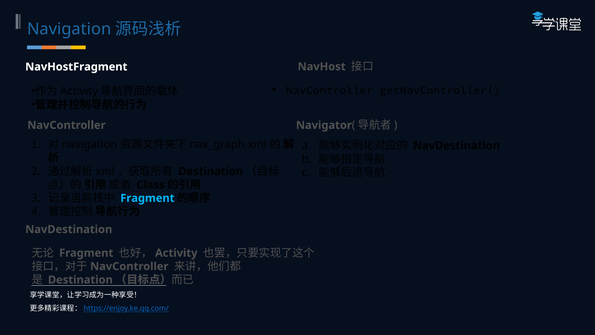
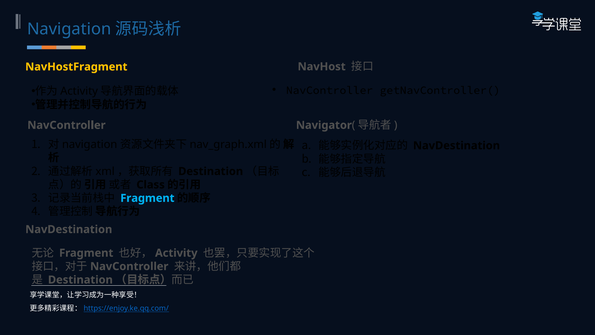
NavHostFragment colour: white -> yellow
